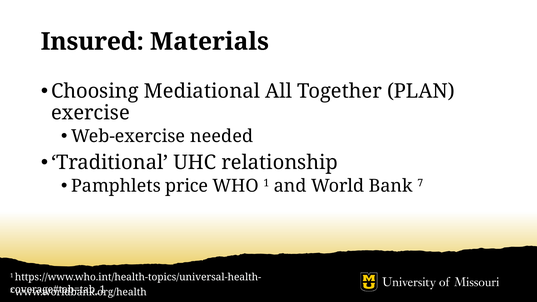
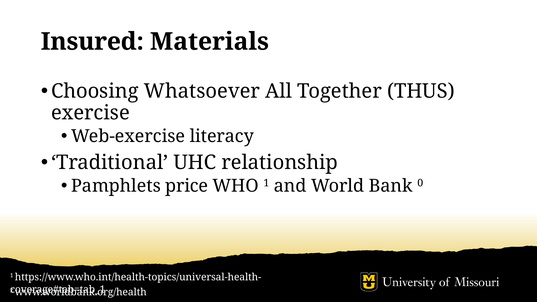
Mediational: Mediational -> Whatsoever
PLAN: PLAN -> THUS
needed: needed -> literacy
7: 7 -> 0
